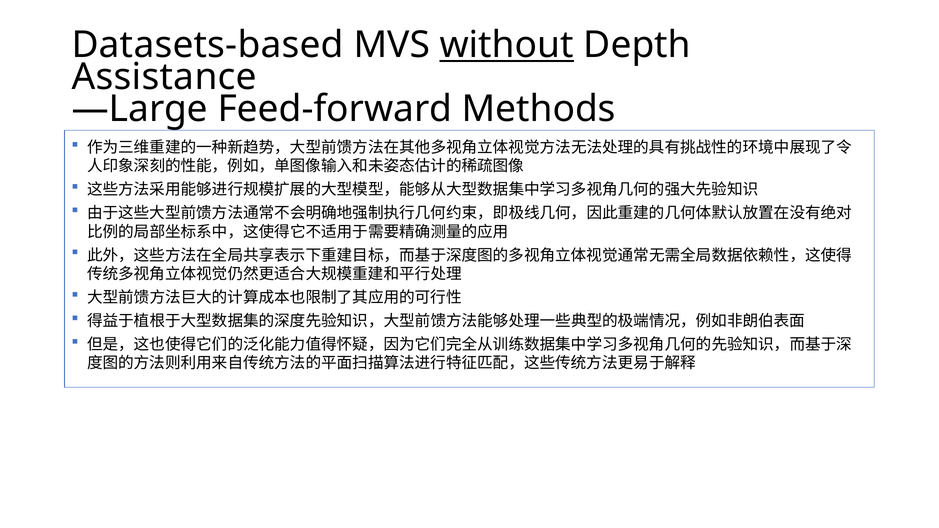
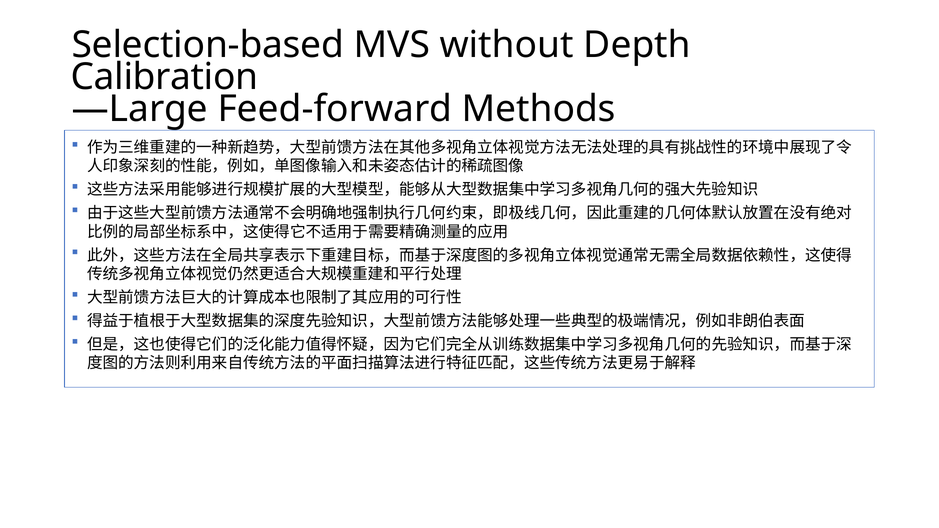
Datasets-based: Datasets-based -> Selection-based
without underline: present -> none
Assistance: Assistance -> Calibration
